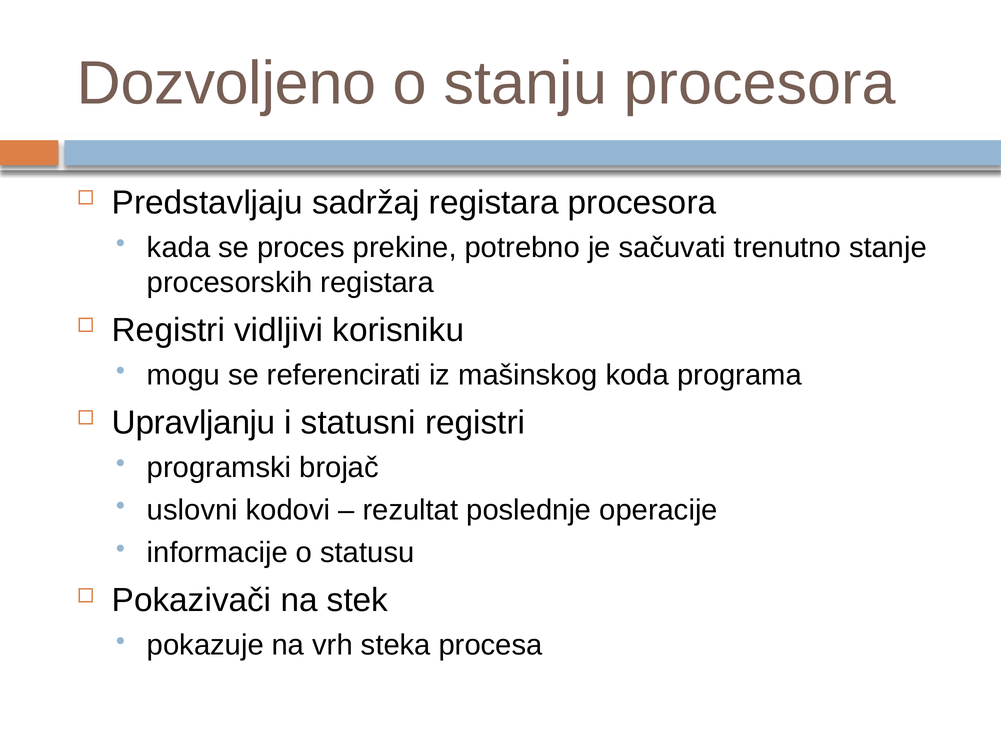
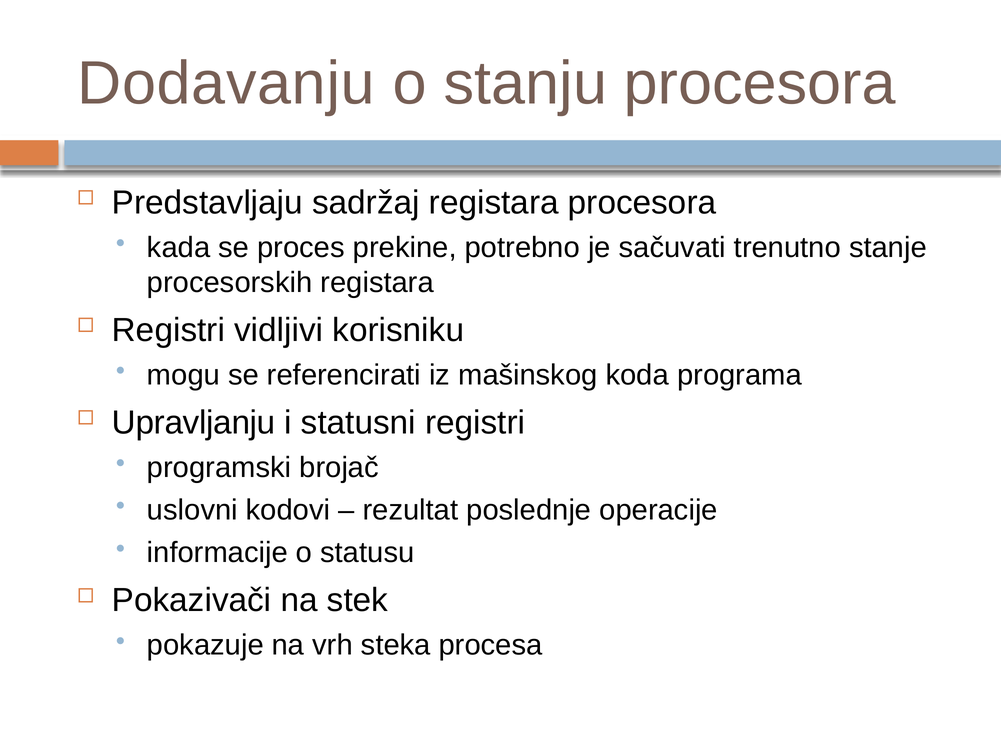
Dozvoljeno: Dozvoljeno -> Dodavanju
